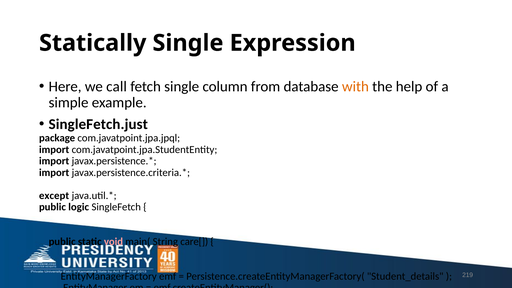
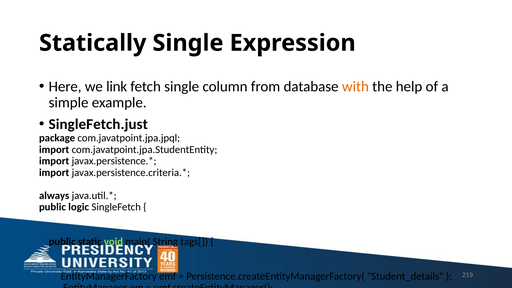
call: call -> link
except: except -> always
void colour: pink -> light green
care[: care[ -> tags[
